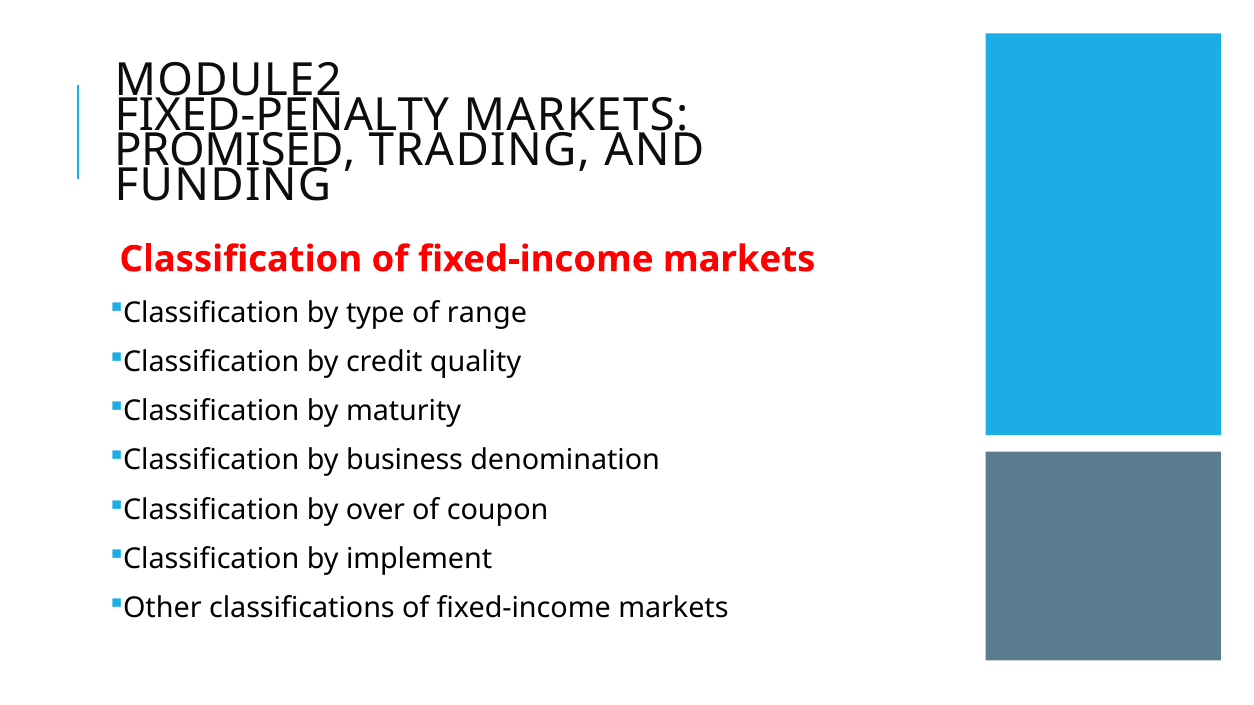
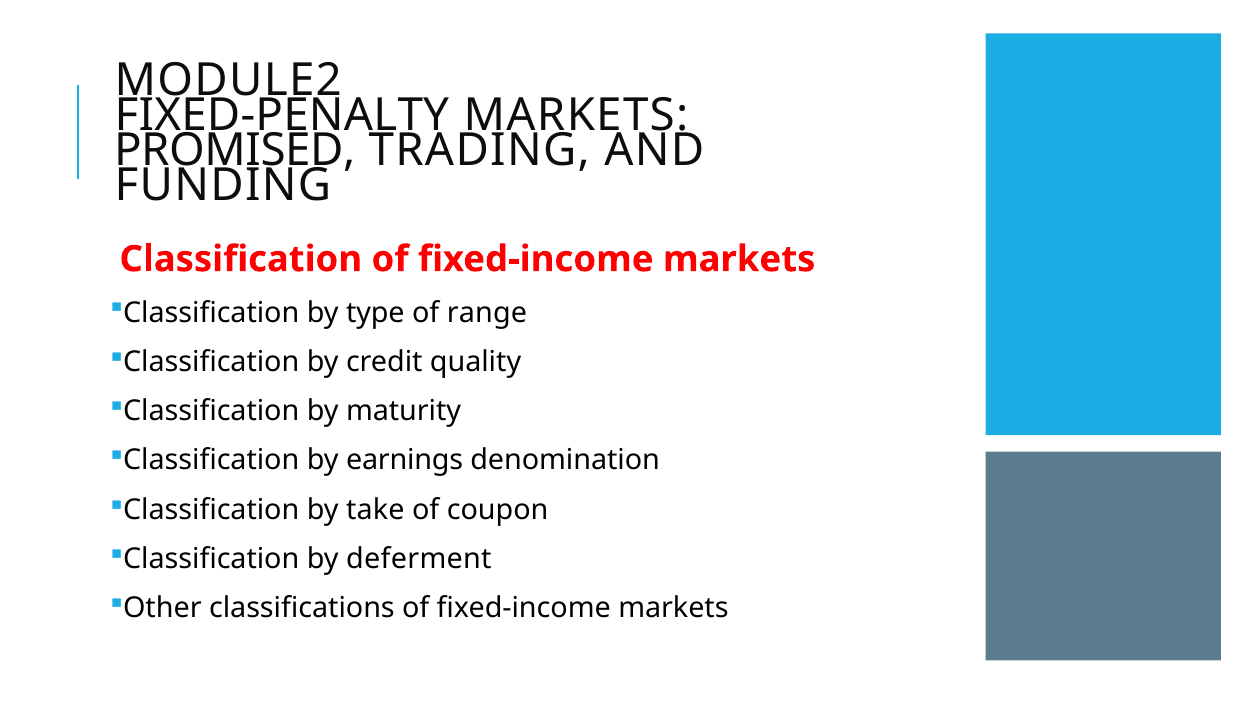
business: business -> earnings
over: over -> take
implement: implement -> deferment
